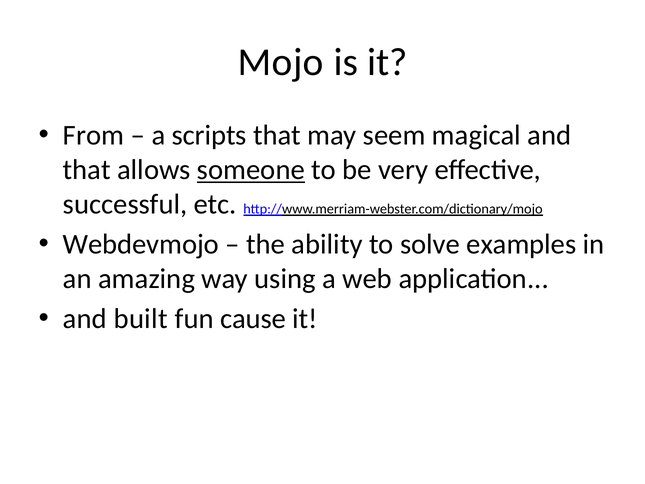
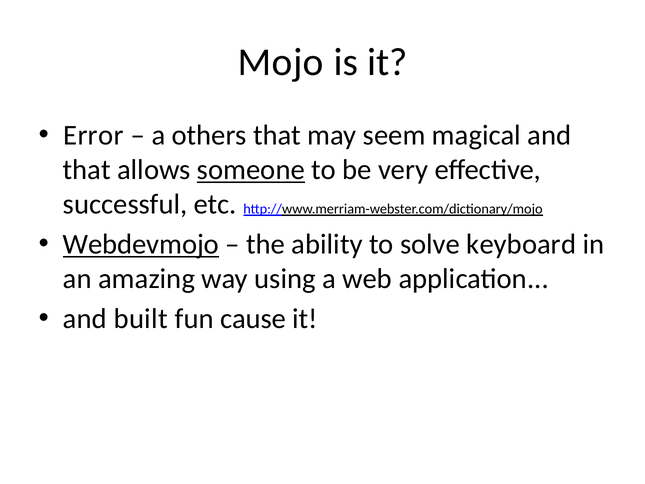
From: From -> Error
scripts: scripts -> others
Webdevmojo underline: none -> present
examples: examples -> keyboard
